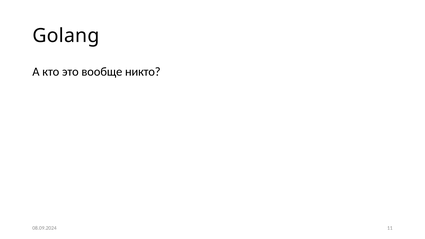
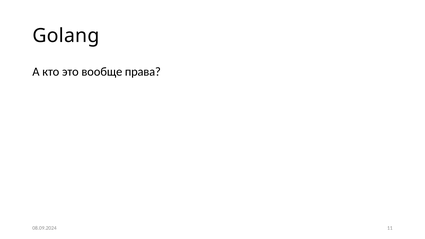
никто: никто -> права
